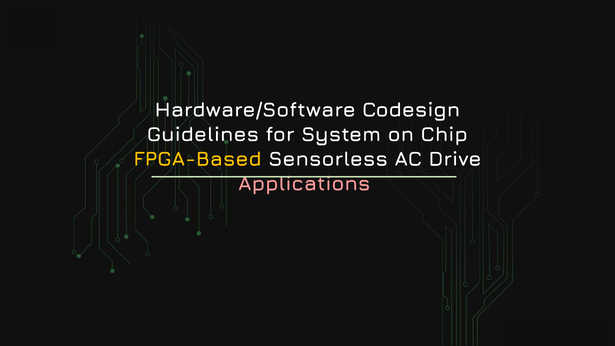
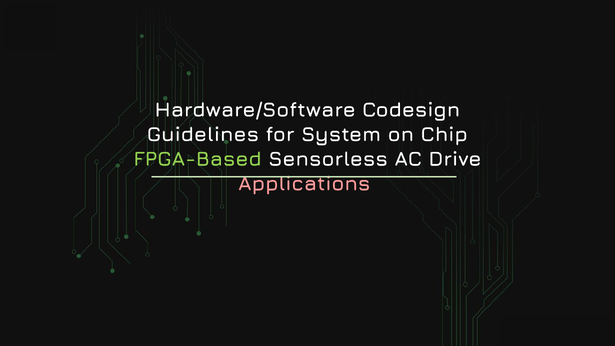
FPGA-Based colour: yellow -> light green
